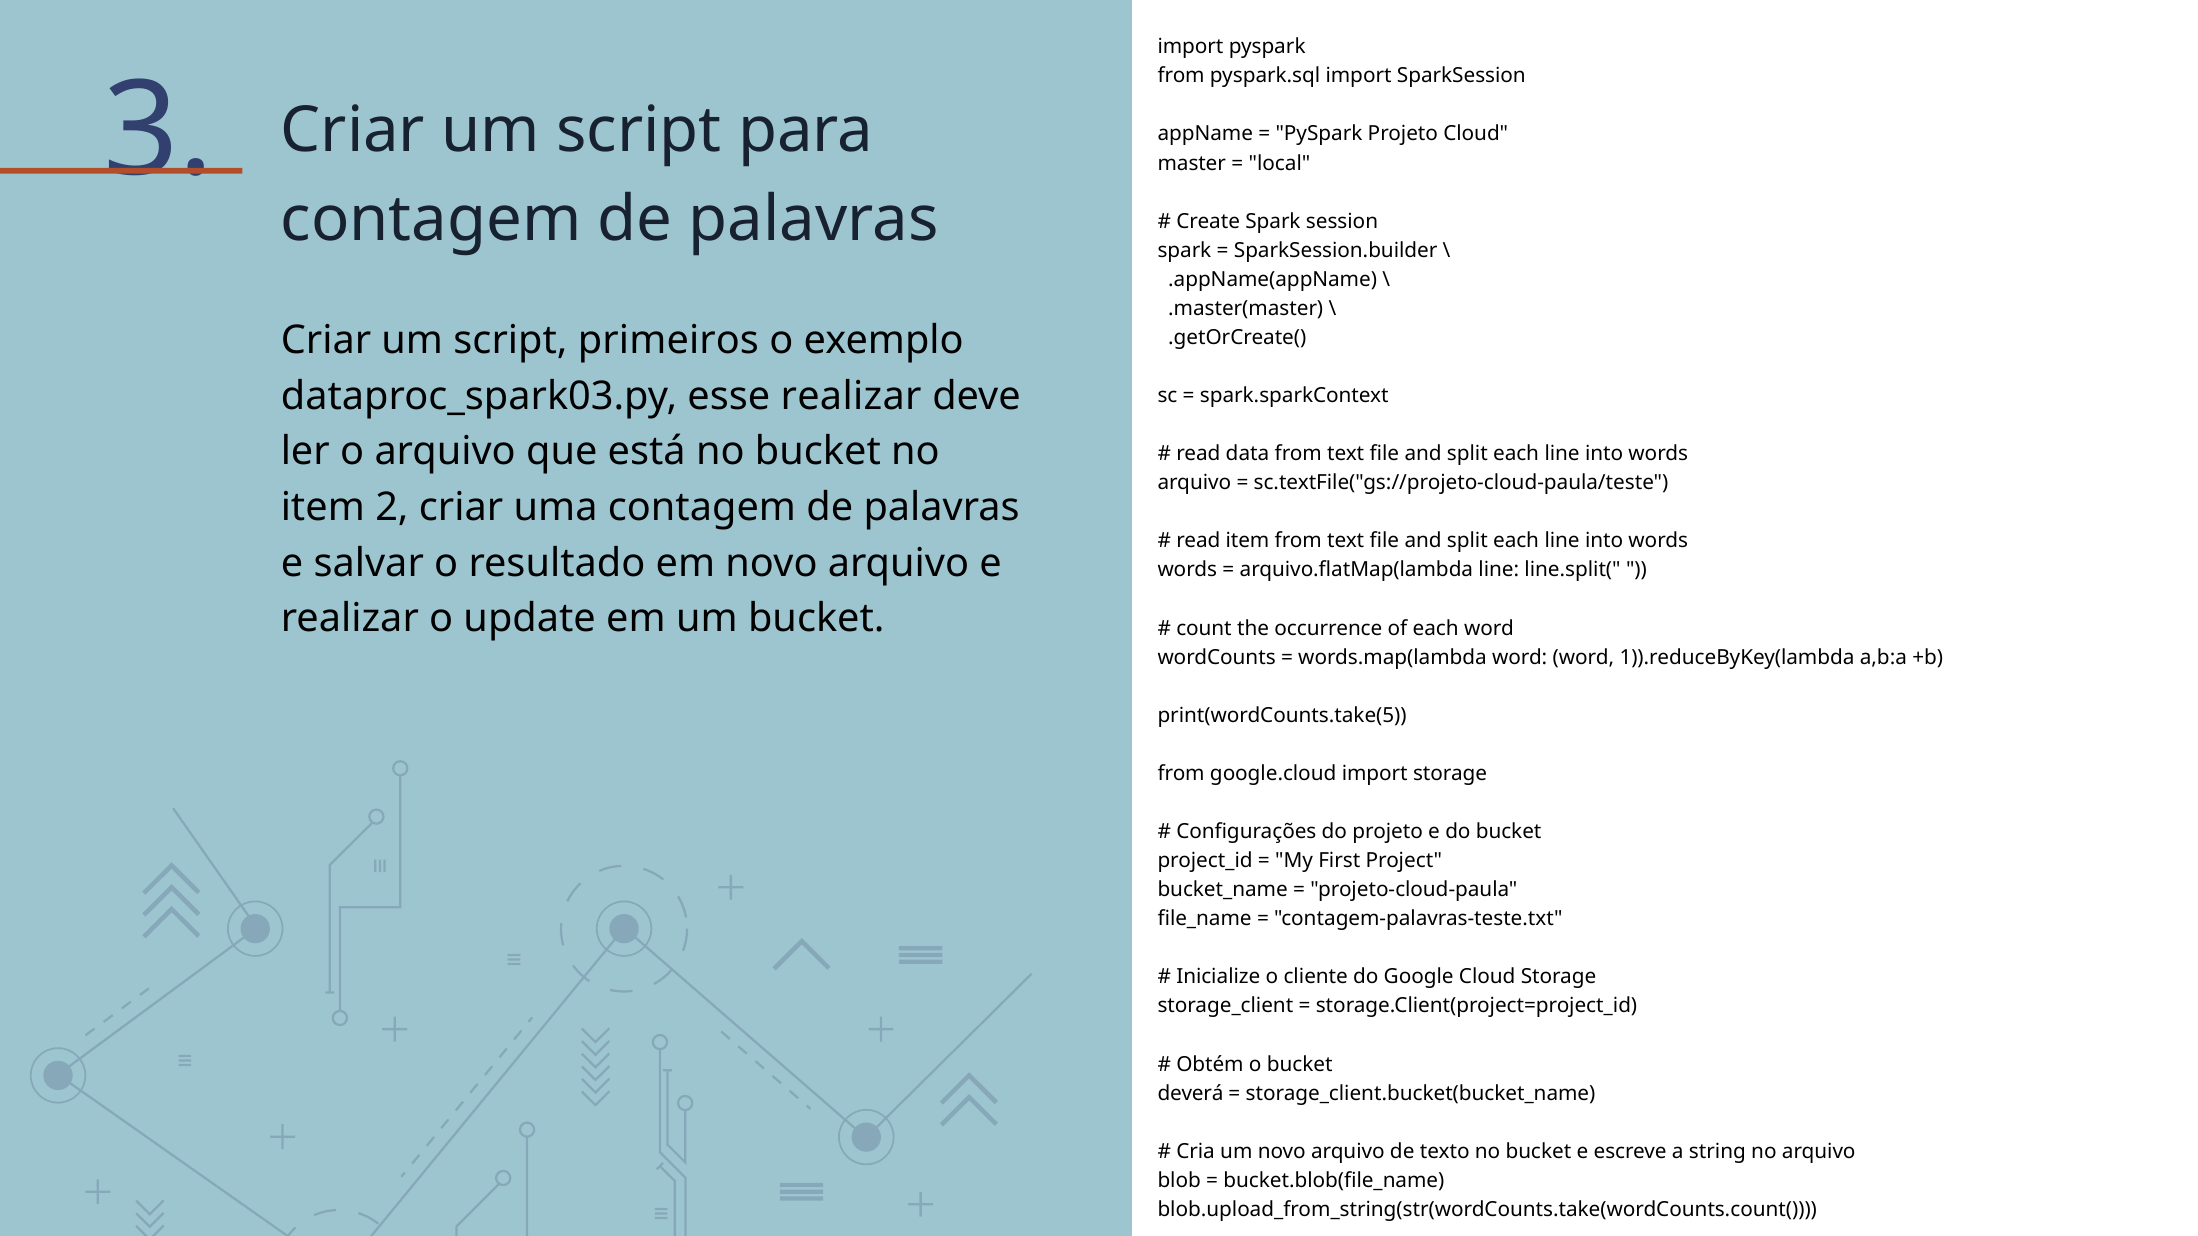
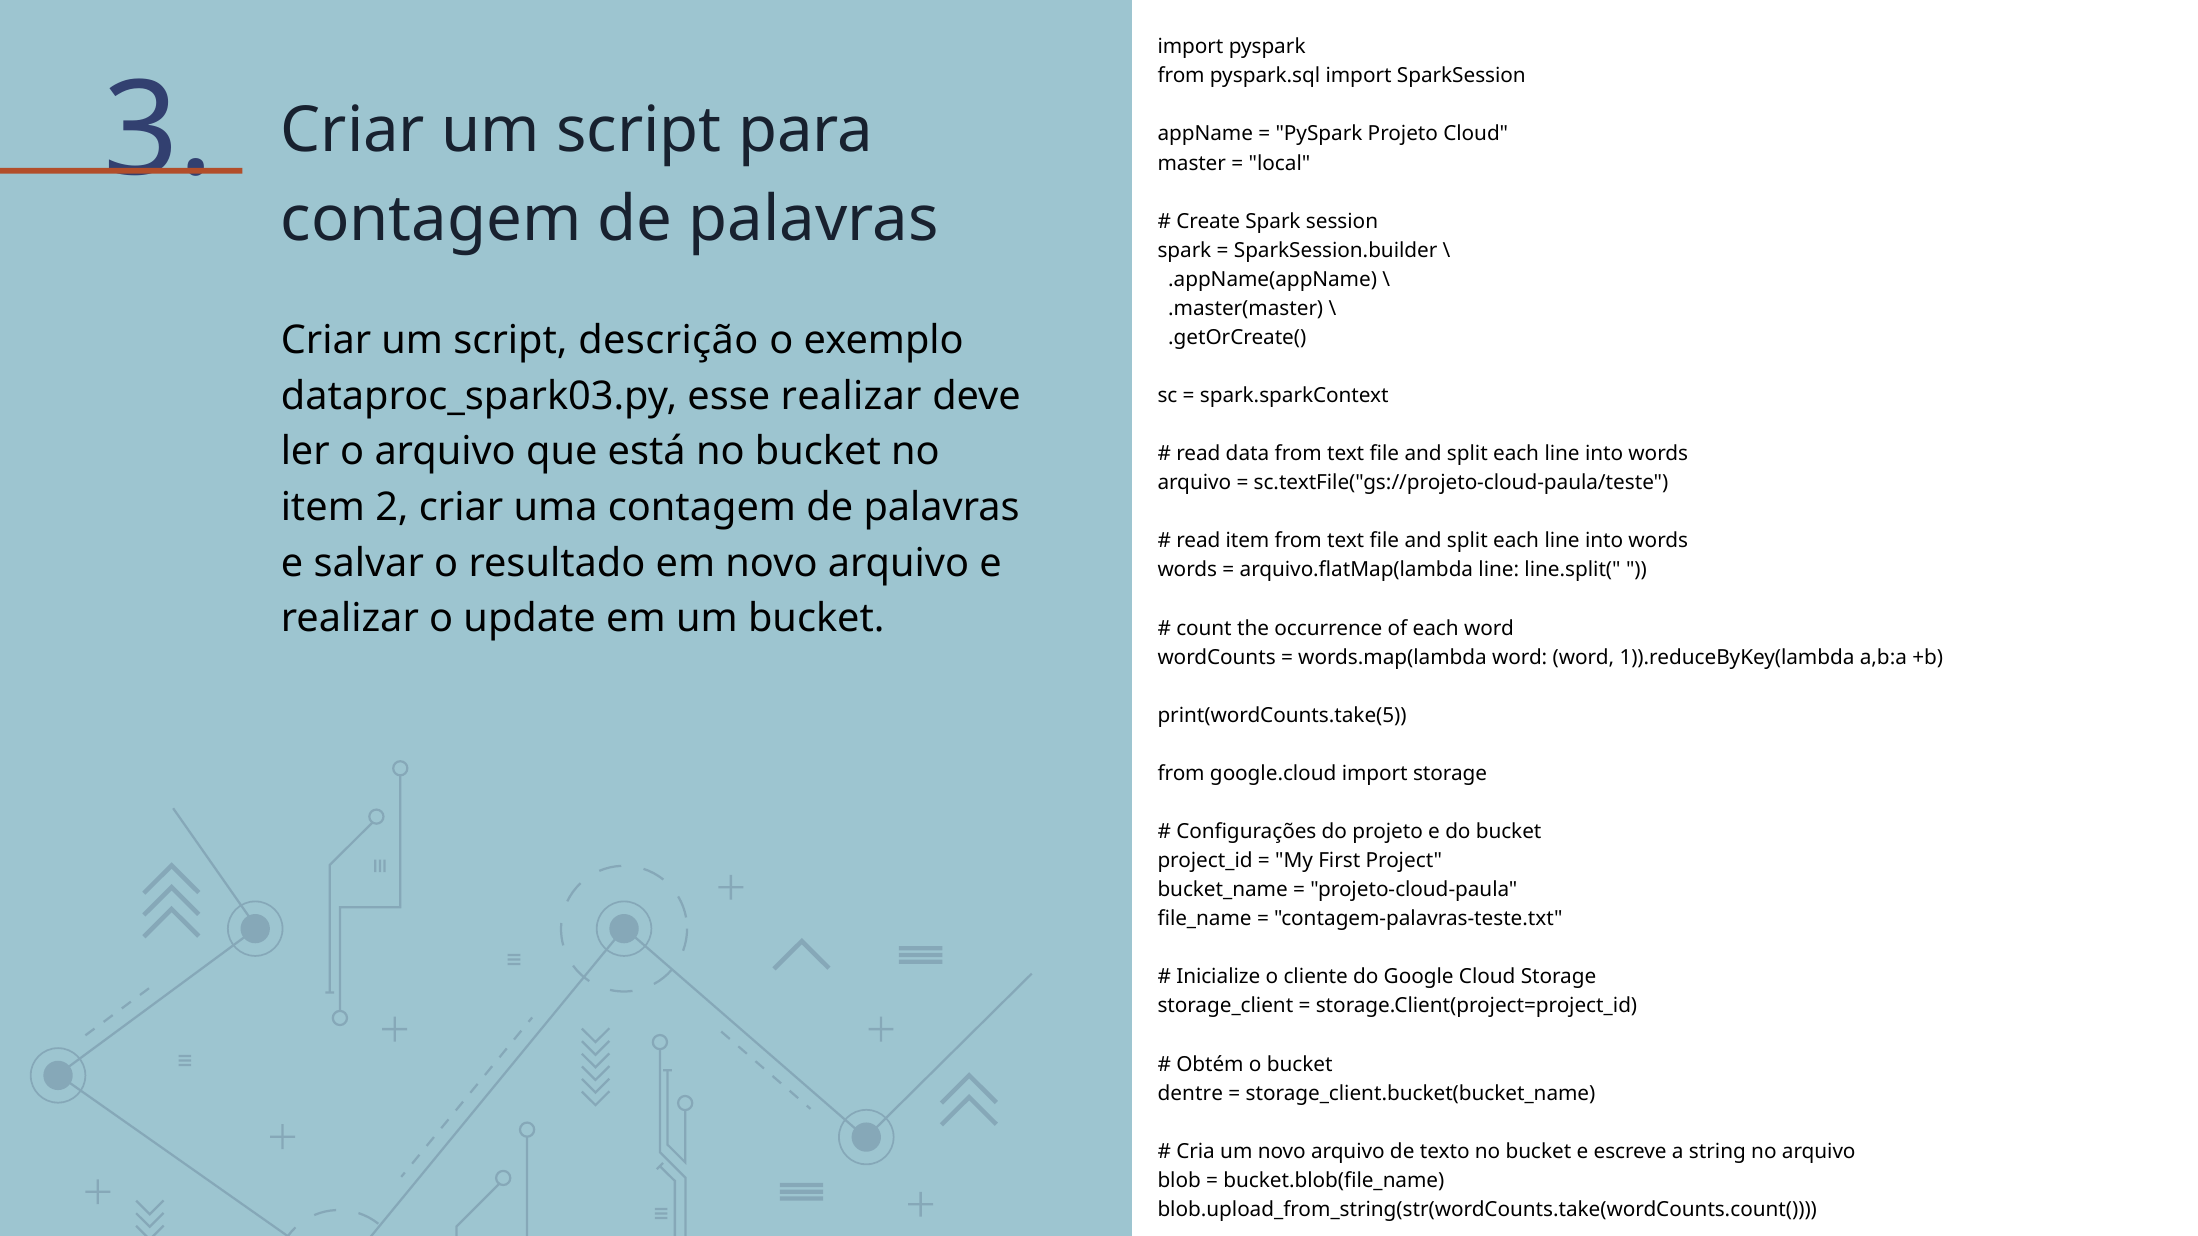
primeiros: primeiros -> descrição
deverá: deverá -> dentre
